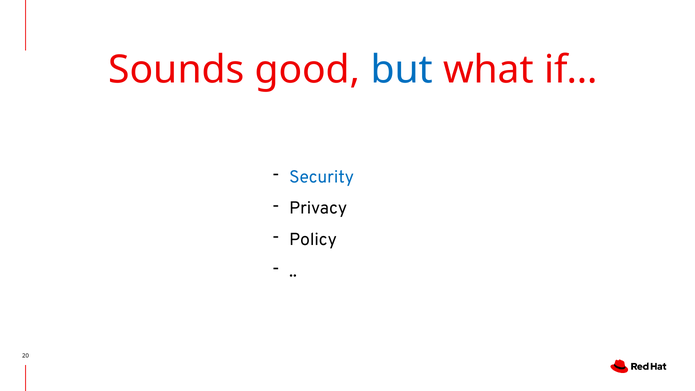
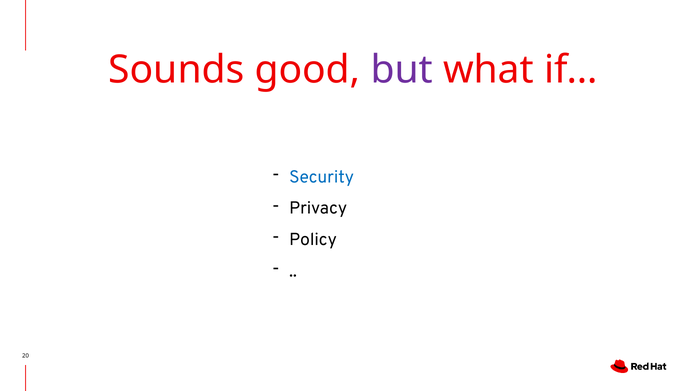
but colour: blue -> purple
